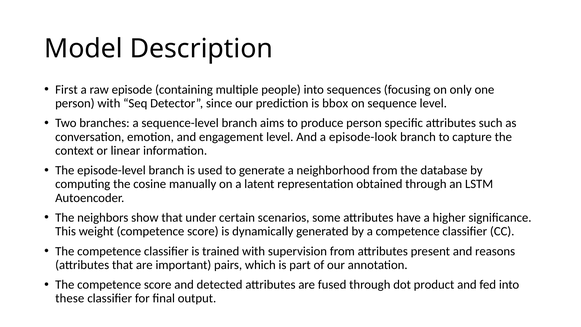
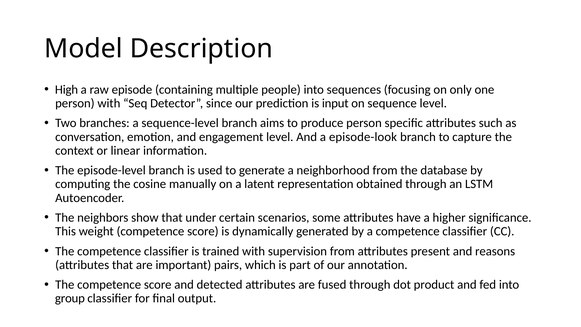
First: First -> High
bbox: bbox -> input
these: these -> group
